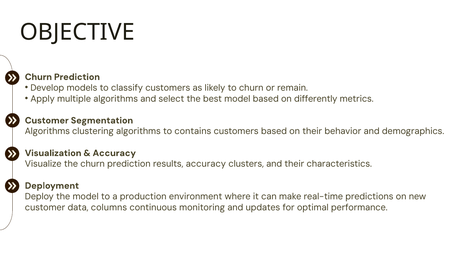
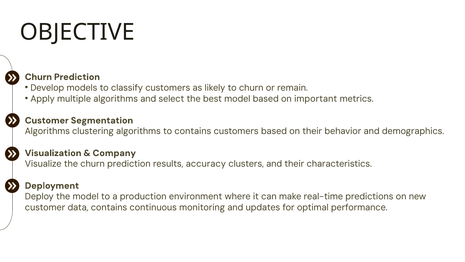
differently: differently -> important
Accuracy at (114, 153): Accuracy -> Company
data columns: columns -> contains
